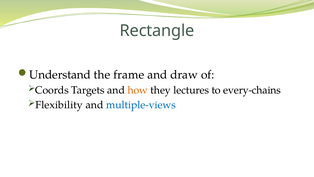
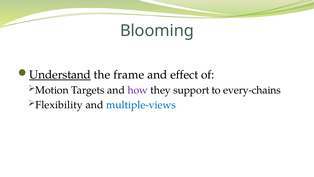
Rectangle: Rectangle -> Blooming
Understand underline: none -> present
draw: draw -> effect
Coords: Coords -> Motion
how colour: orange -> purple
lectures: lectures -> support
